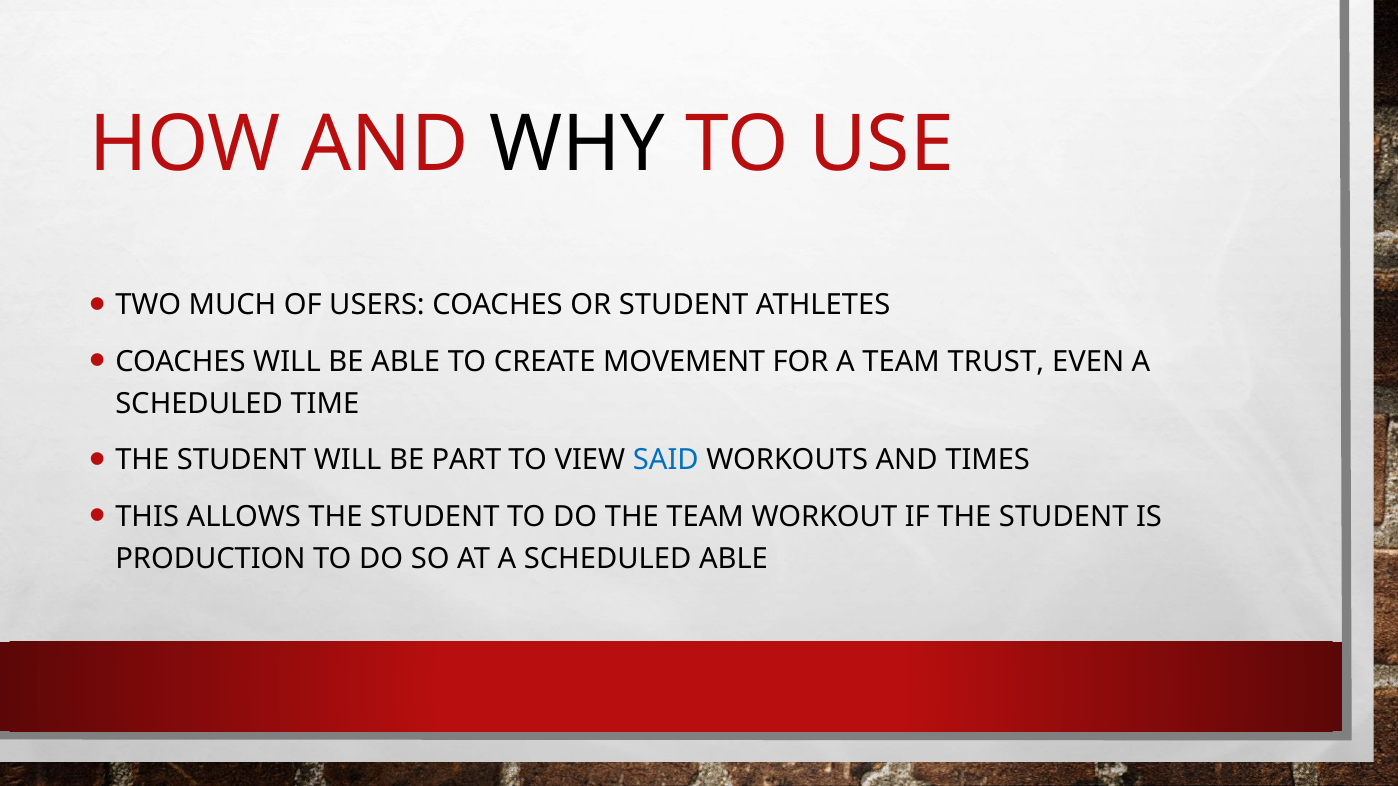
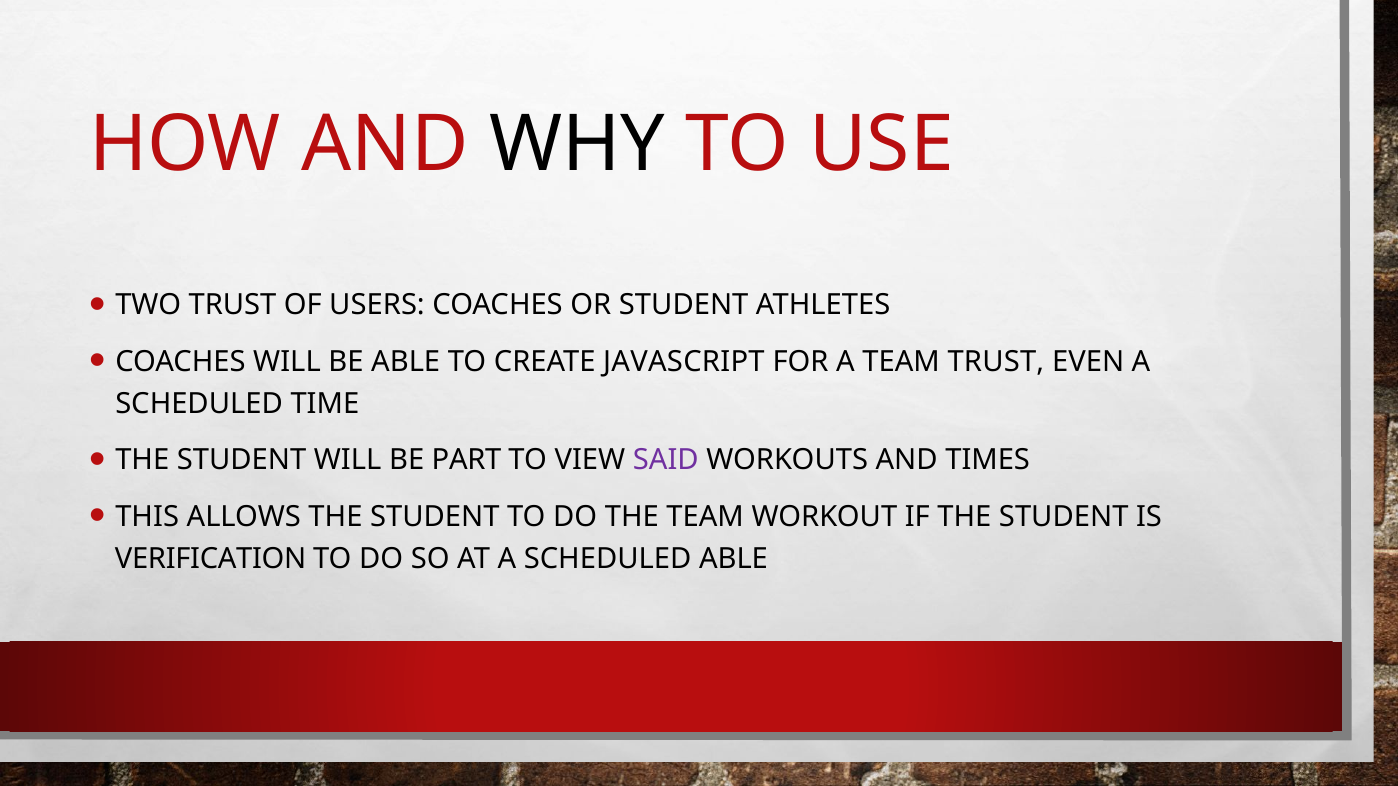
TWO MUCH: MUCH -> TRUST
MOVEMENT: MOVEMENT -> JAVASCRIPT
SAID colour: blue -> purple
PRODUCTION: PRODUCTION -> VERIFICATION
